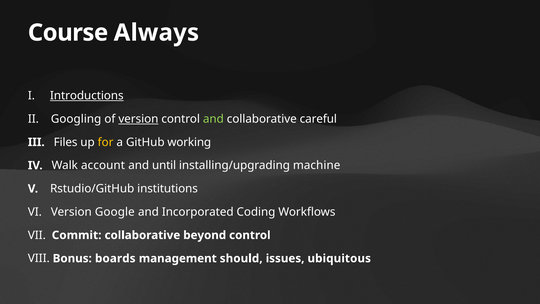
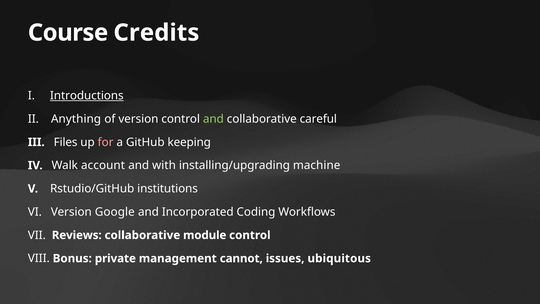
Always: Always -> Credits
Googling: Googling -> Anything
version at (138, 119) underline: present -> none
for colour: yellow -> pink
working: working -> keeping
until: until -> with
Commit: Commit -> Reviews
beyond: beyond -> module
boards: boards -> private
should: should -> cannot
